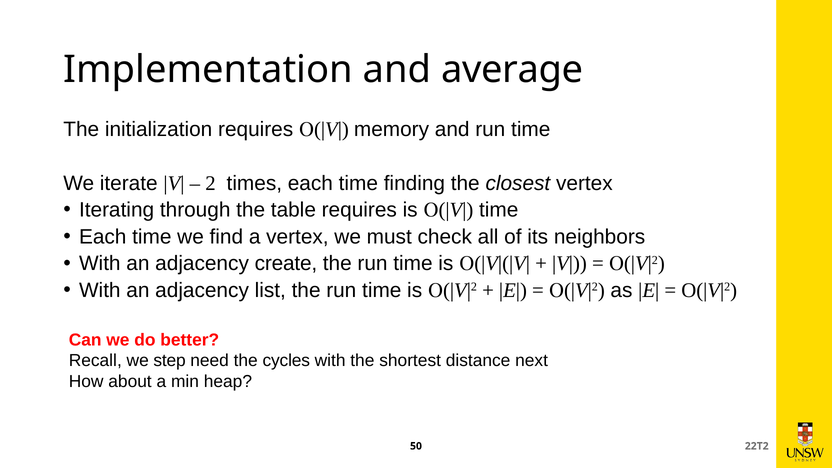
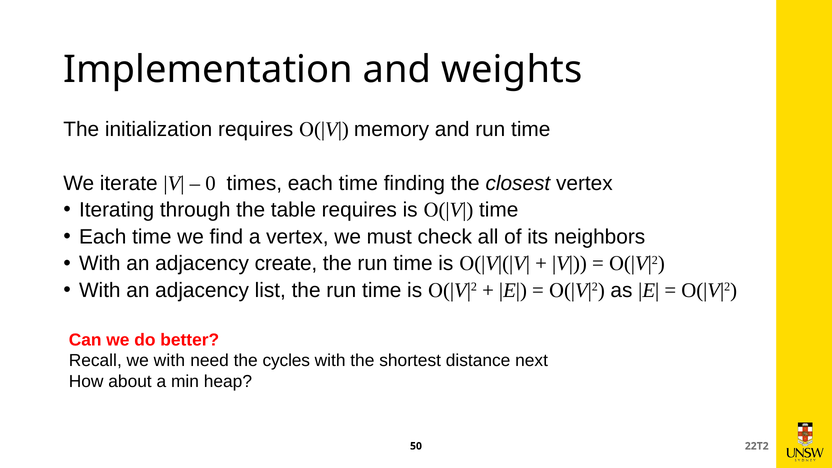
average: average -> weights
2: 2 -> 0
we step: step -> with
